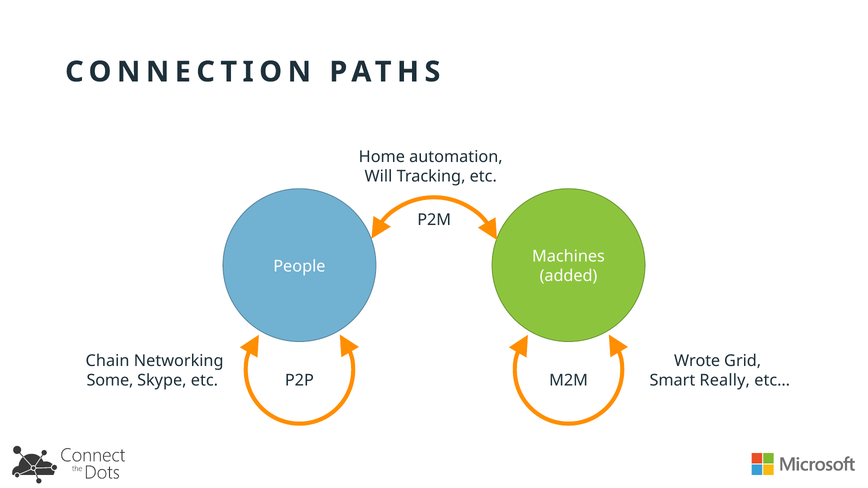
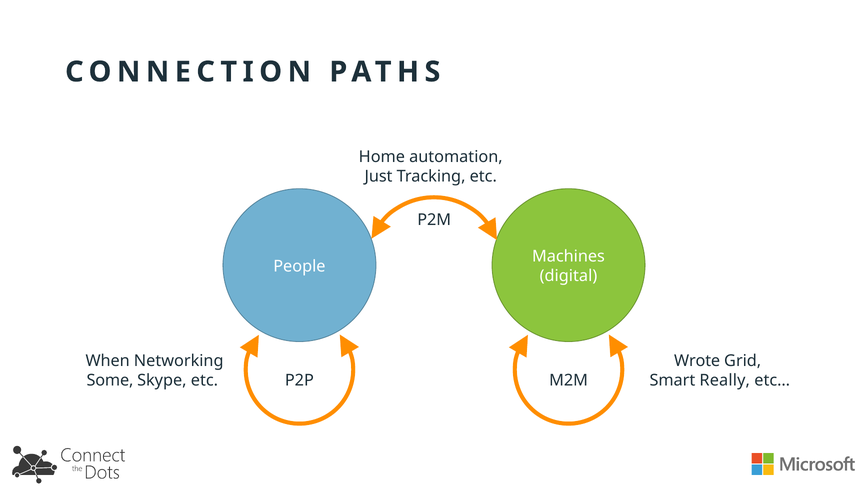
Will: Will -> Just
added: added -> digital
Chain: Chain -> When
